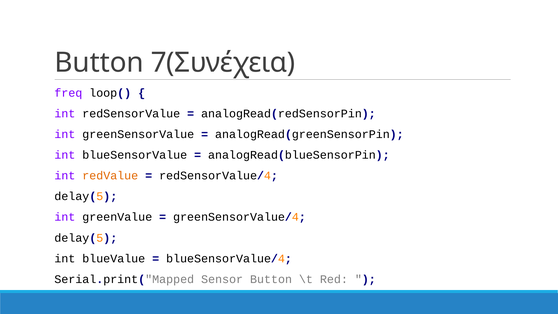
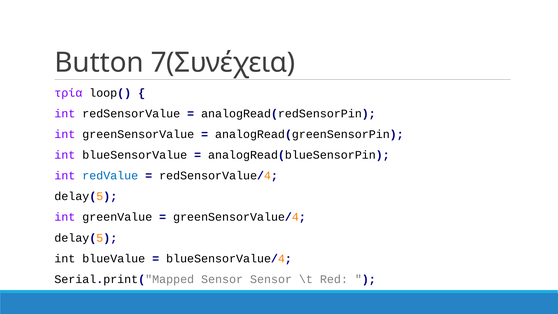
freq: freq -> τρία
redValue colour: orange -> blue
Sensor Button: Button -> Sensor
